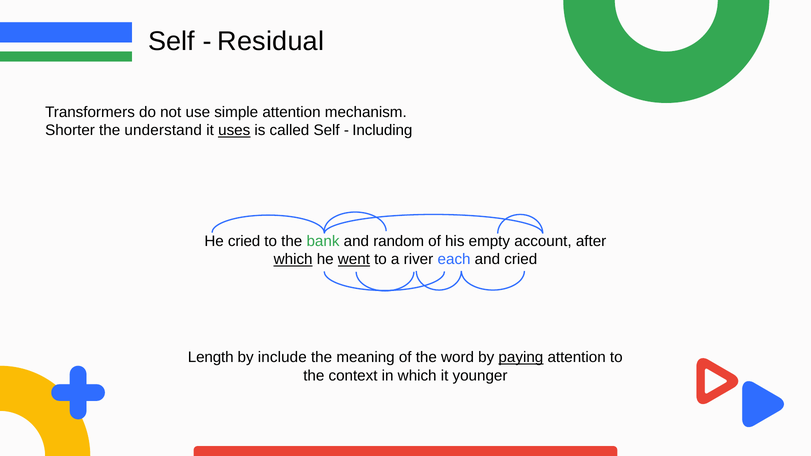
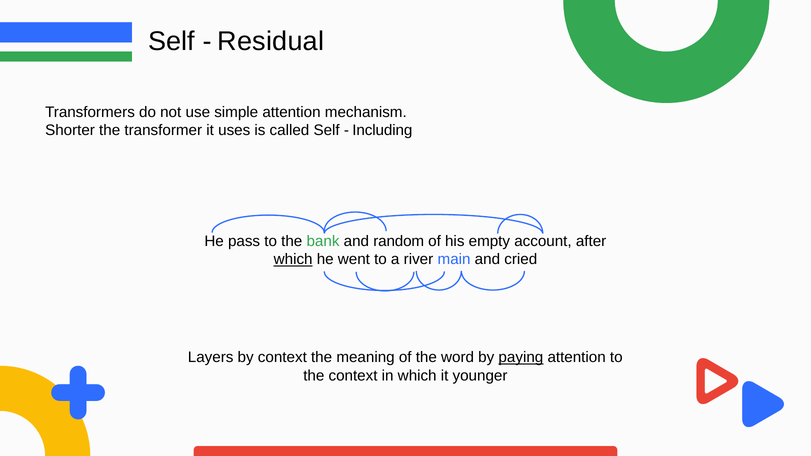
understand: understand -> transformer
uses underline: present -> none
He cried: cried -> pass
went underline: present -> none
each: each -> main
Length: Length -> Layers
by include: include -> context
